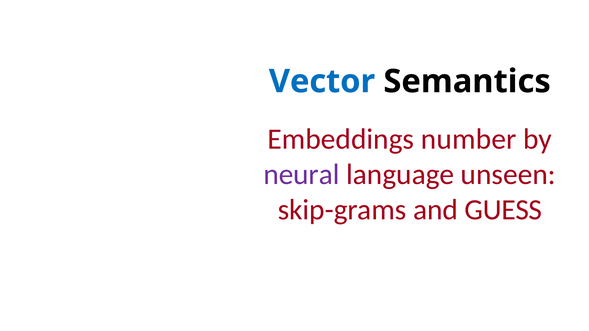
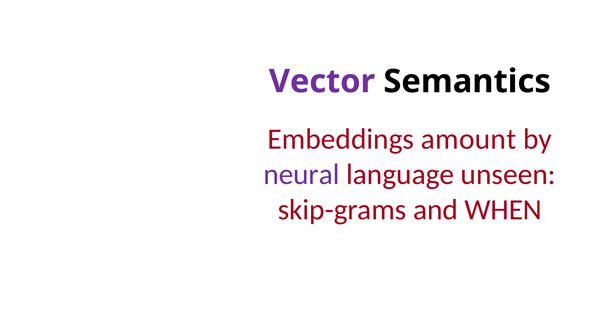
Vector colour: blue -> purple
number: number -> amount
GUESS: GUESS -> WHEN
